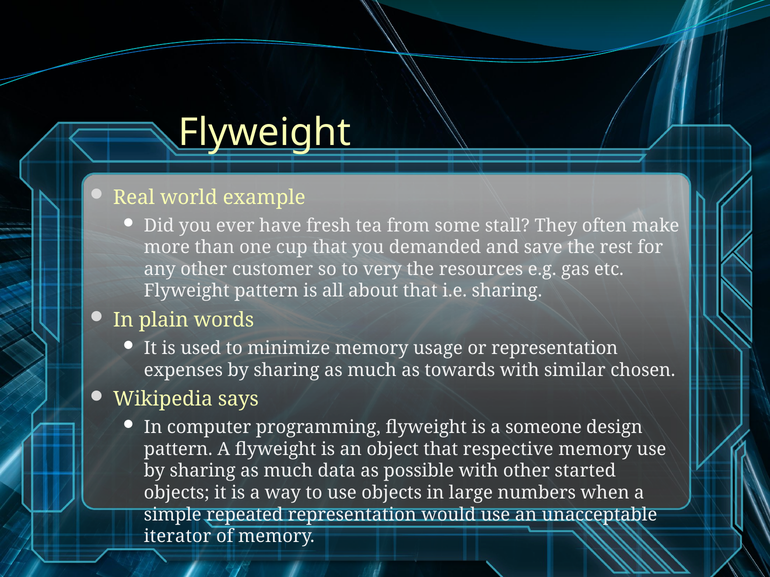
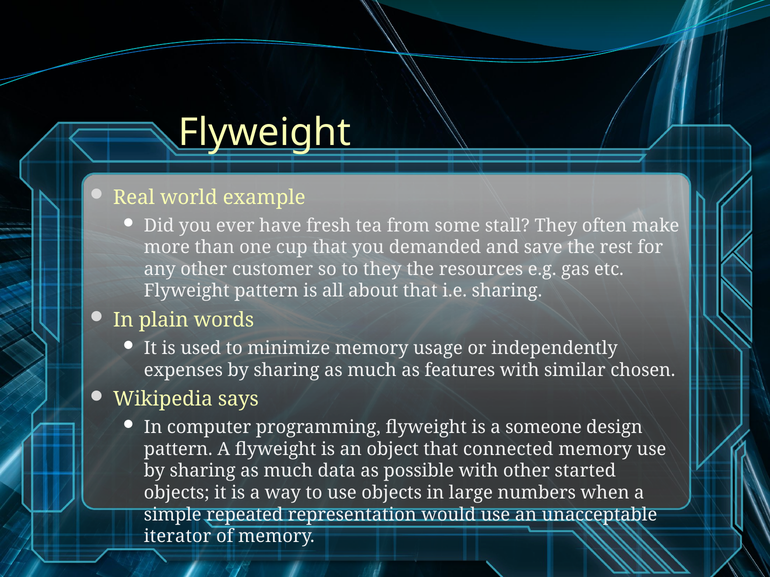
to very: very -> they
or representation: representation -> independently
towards: towards -> features
respective: respective -> connected
